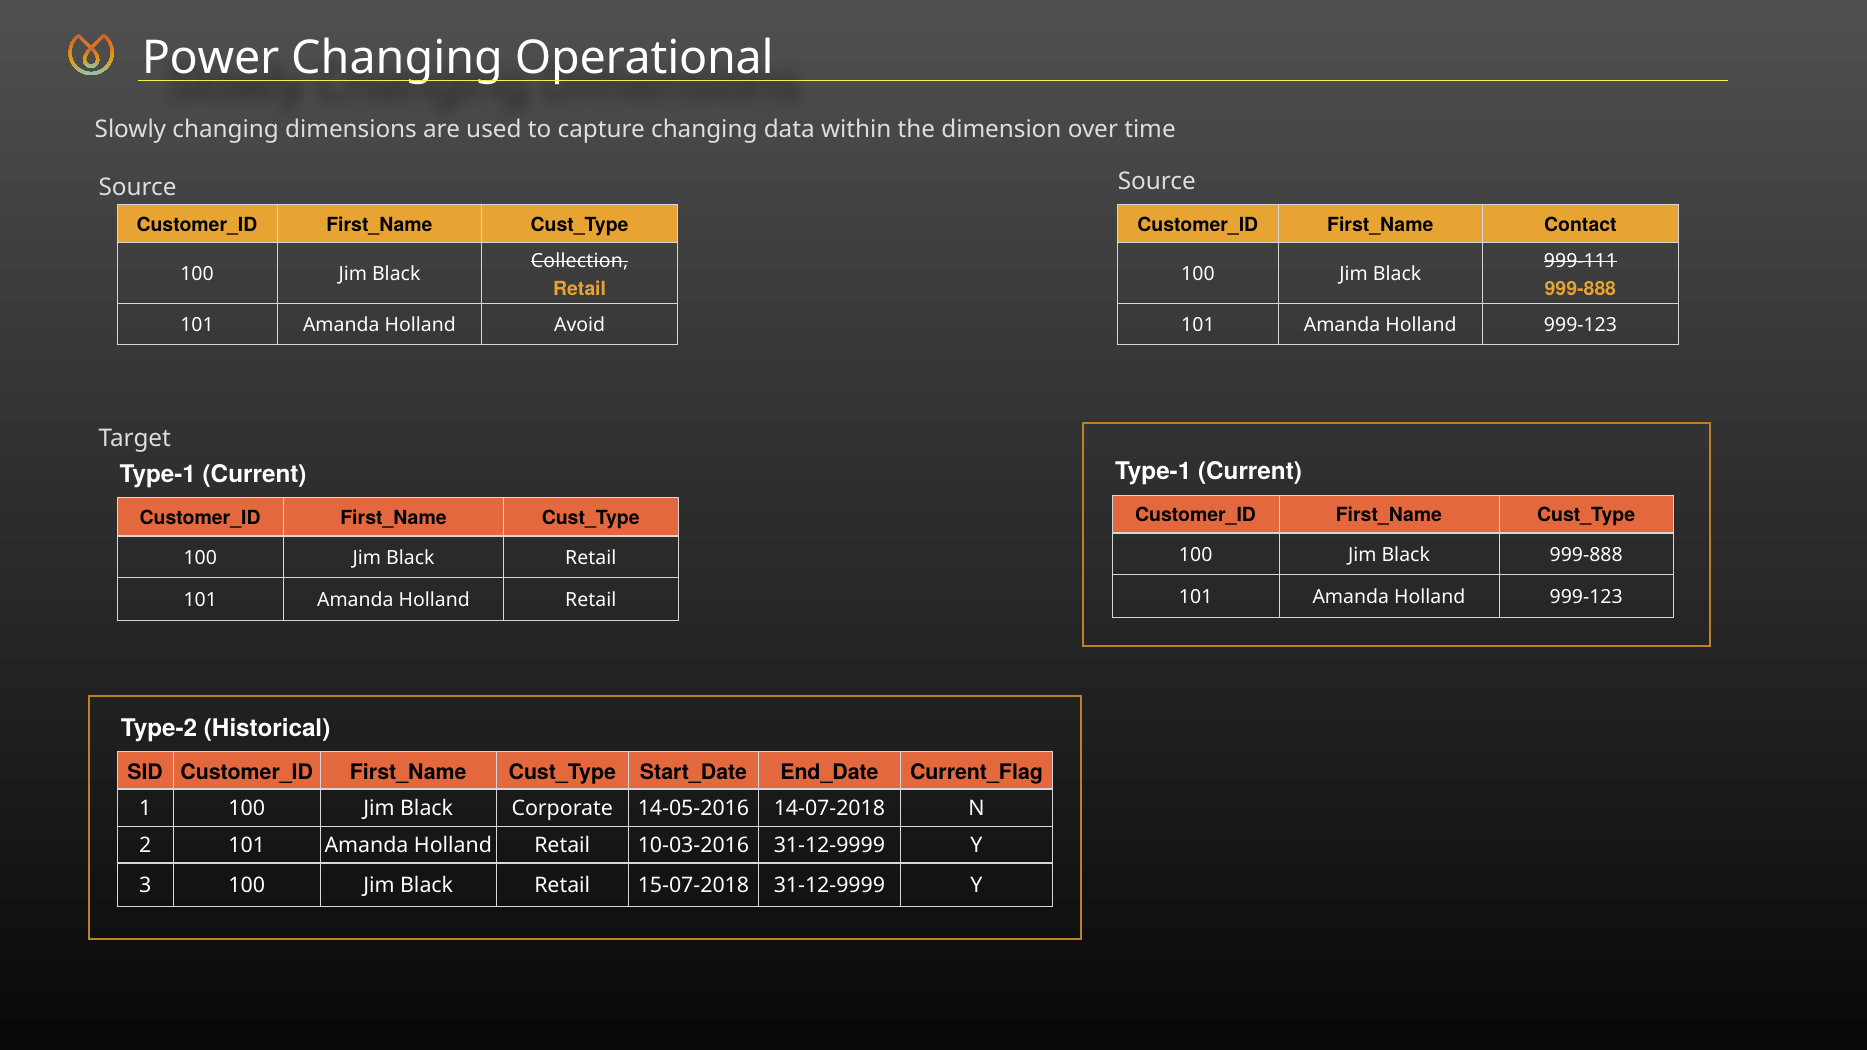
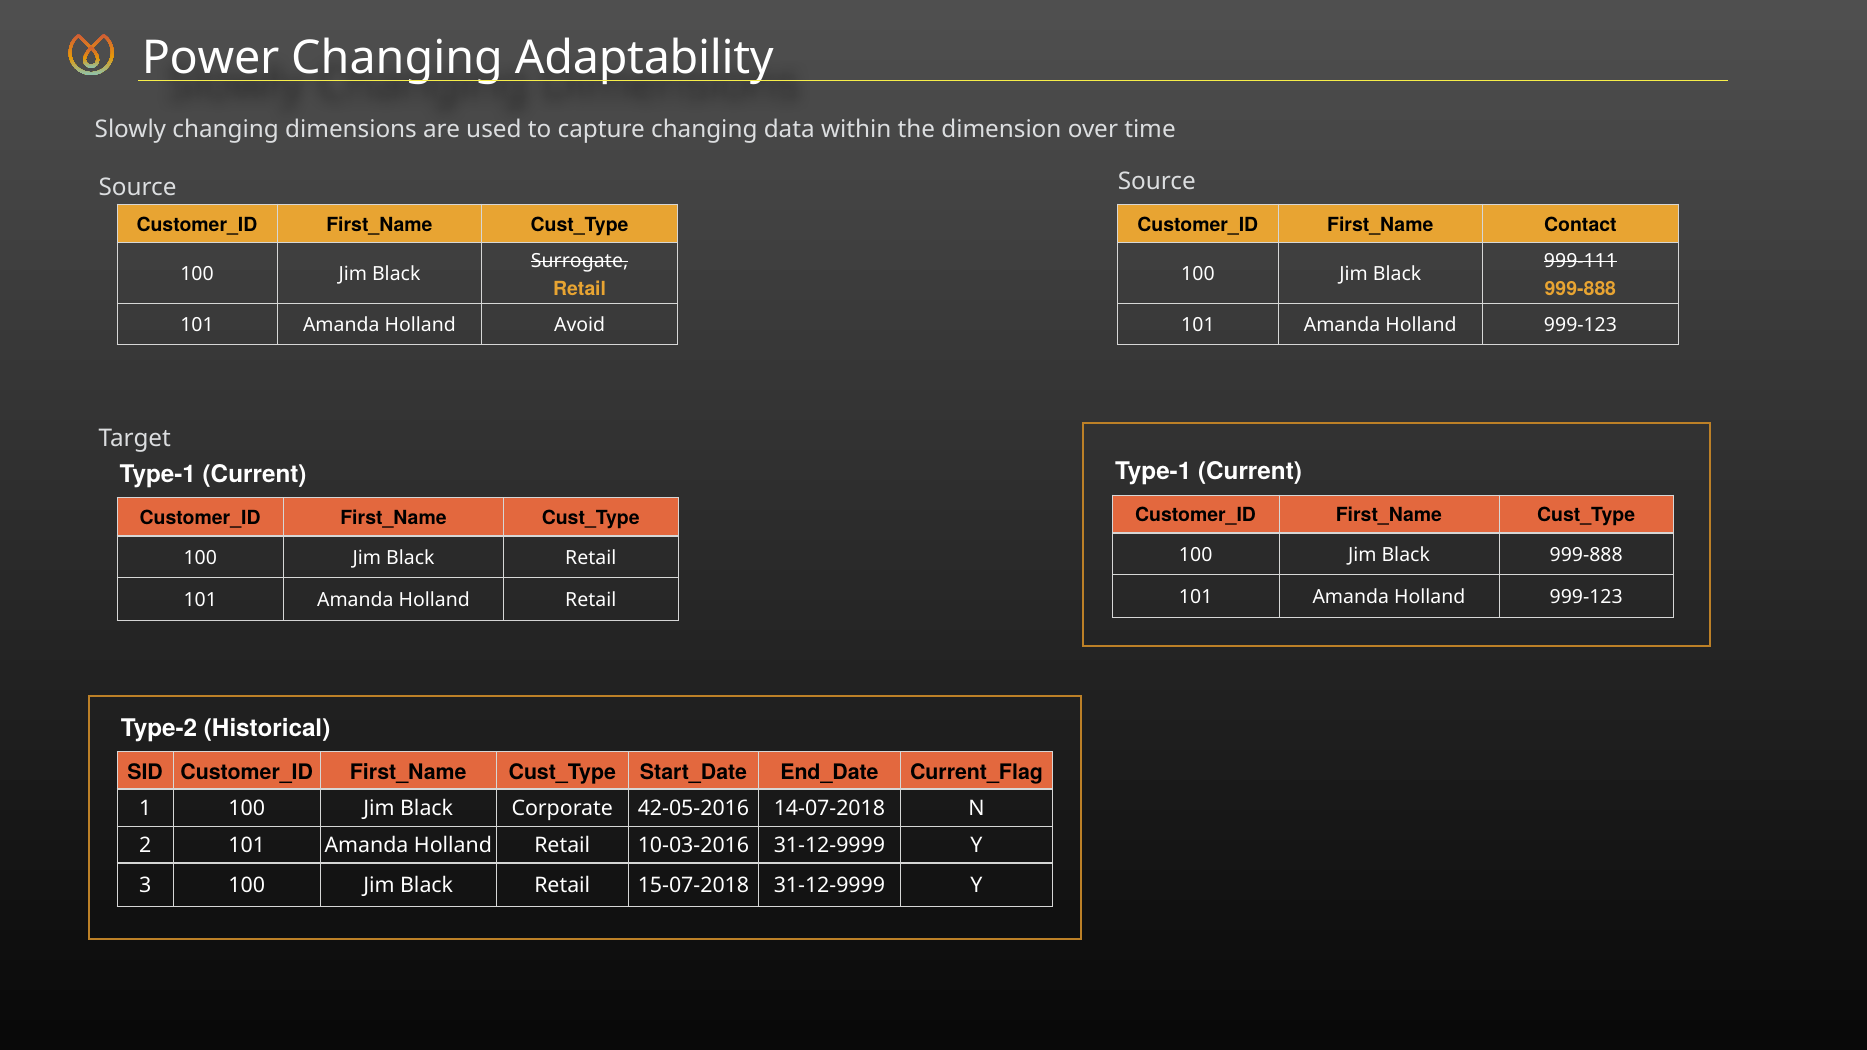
Operational: Operational -> Adaptability
Collection: Collection -> Surrogate
14-05-2016: 14-05-2016 -> 42-05-2016
